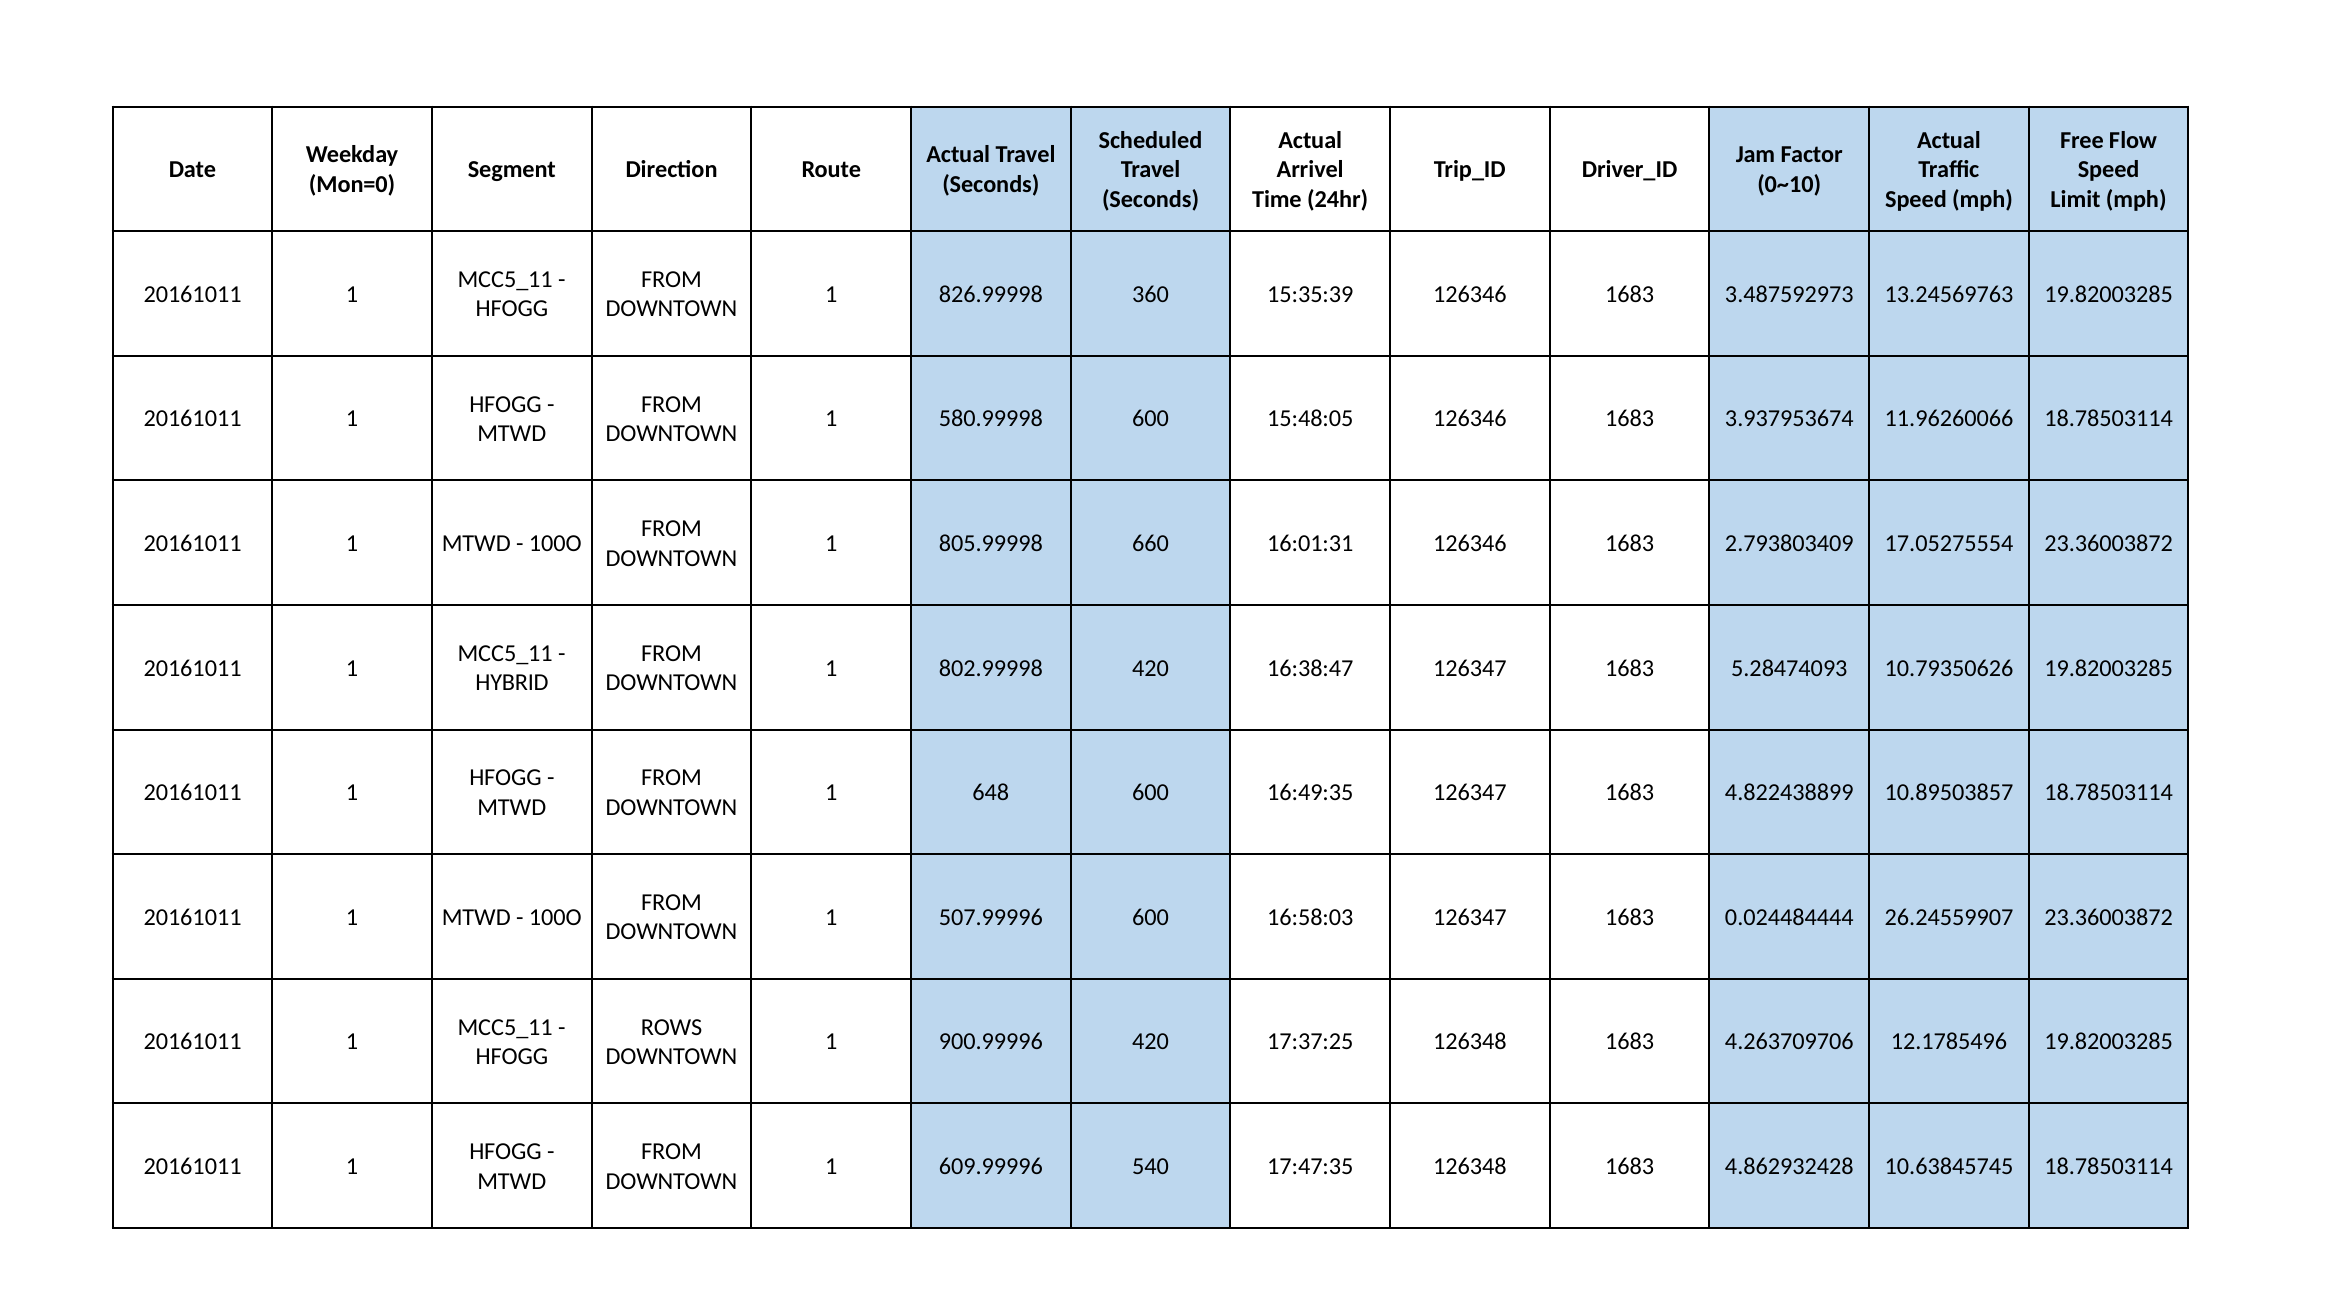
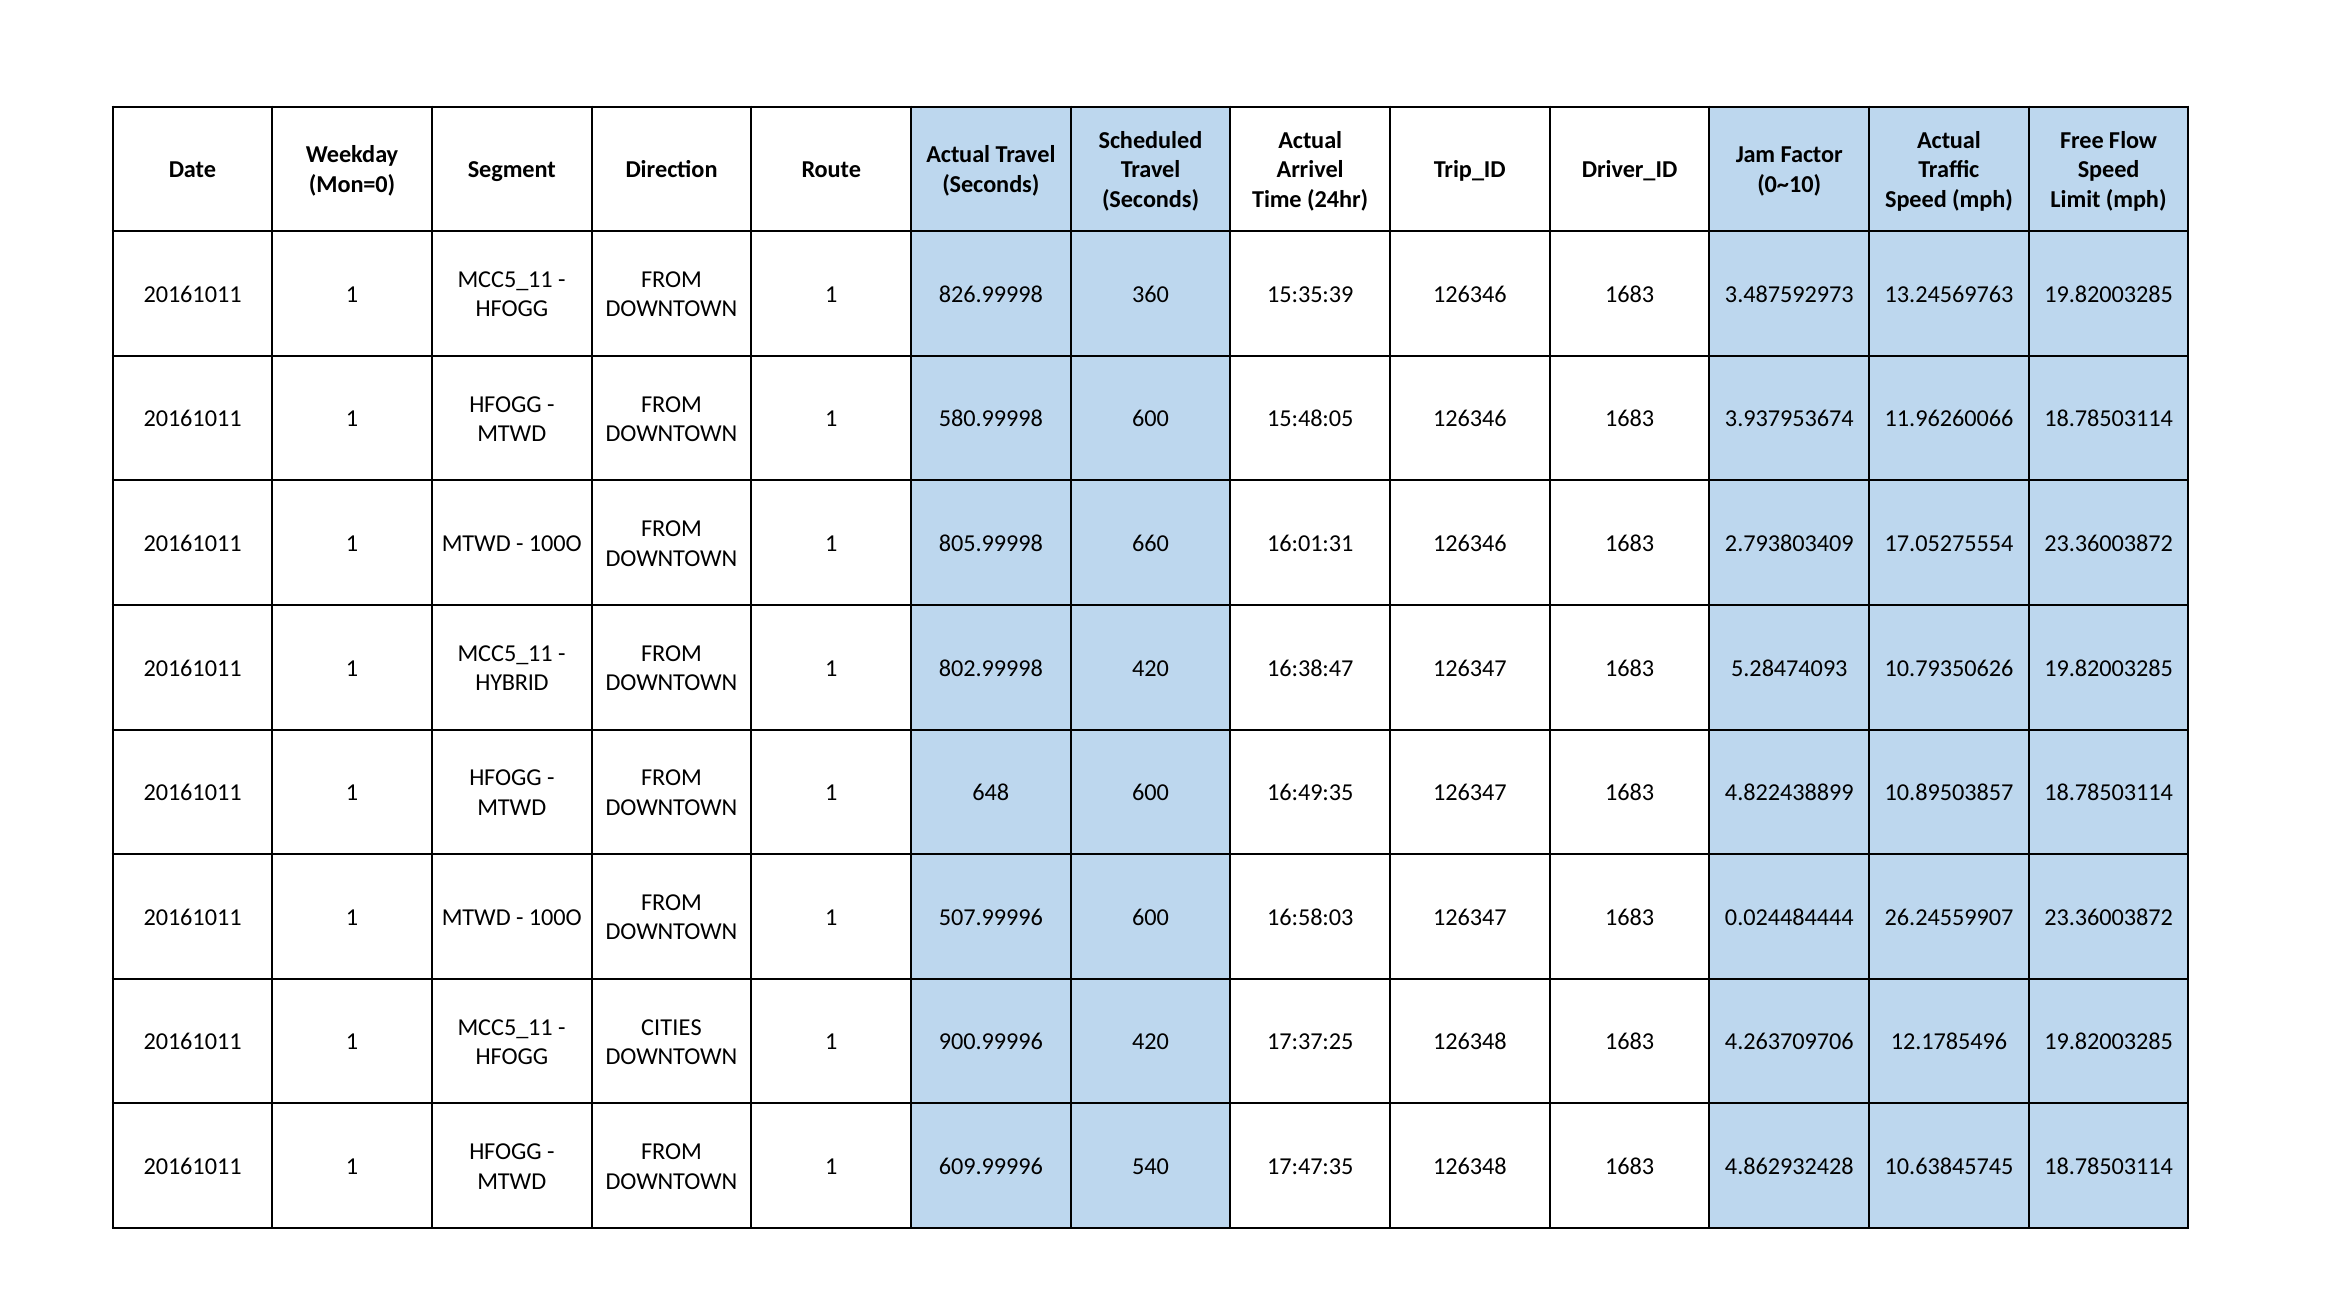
ROWS: ROWS -> CITIES
